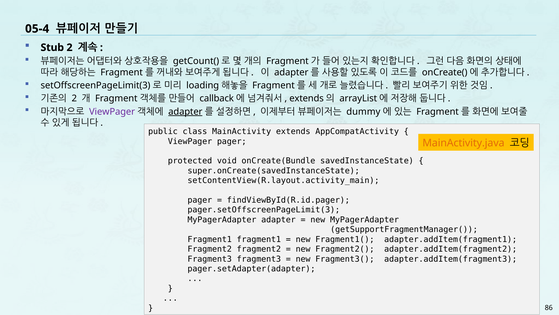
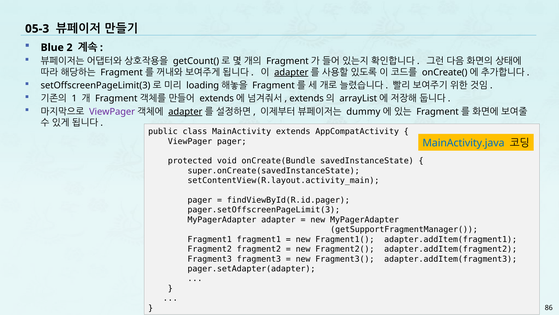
05-4: 05-4 -> 05-3
Stub: Stub -> Blue
adapter at (291, 72) underline: none -> present
2 at (74, 98): 2 -> 1
callback at (217, 98): callback -> extends
MainActivity.java colour: orange -> blue
